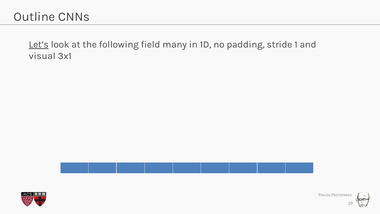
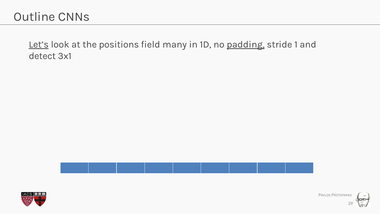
following: following -> positions
padding underline: none -> present
visual: visual -> detect
